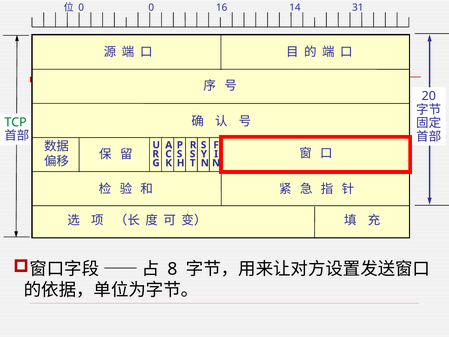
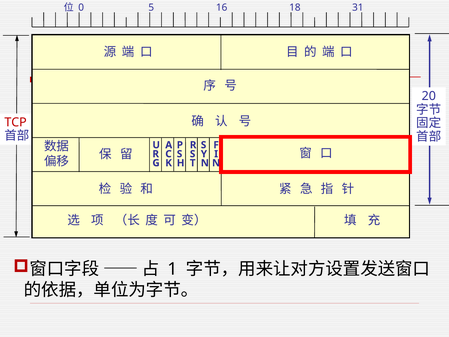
0 0: 0 -> 5
14: 14 -> 18
TCP colour: green -> red
8: 8 -> 1
